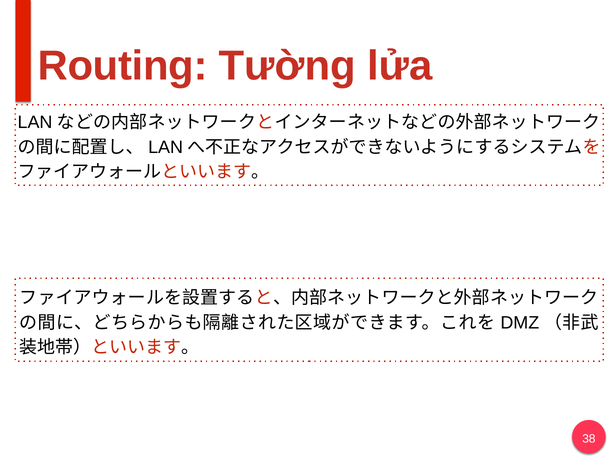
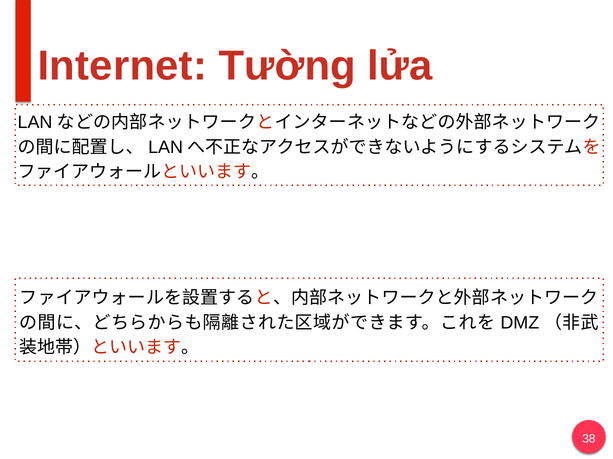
Routing: Routing -> Internet
